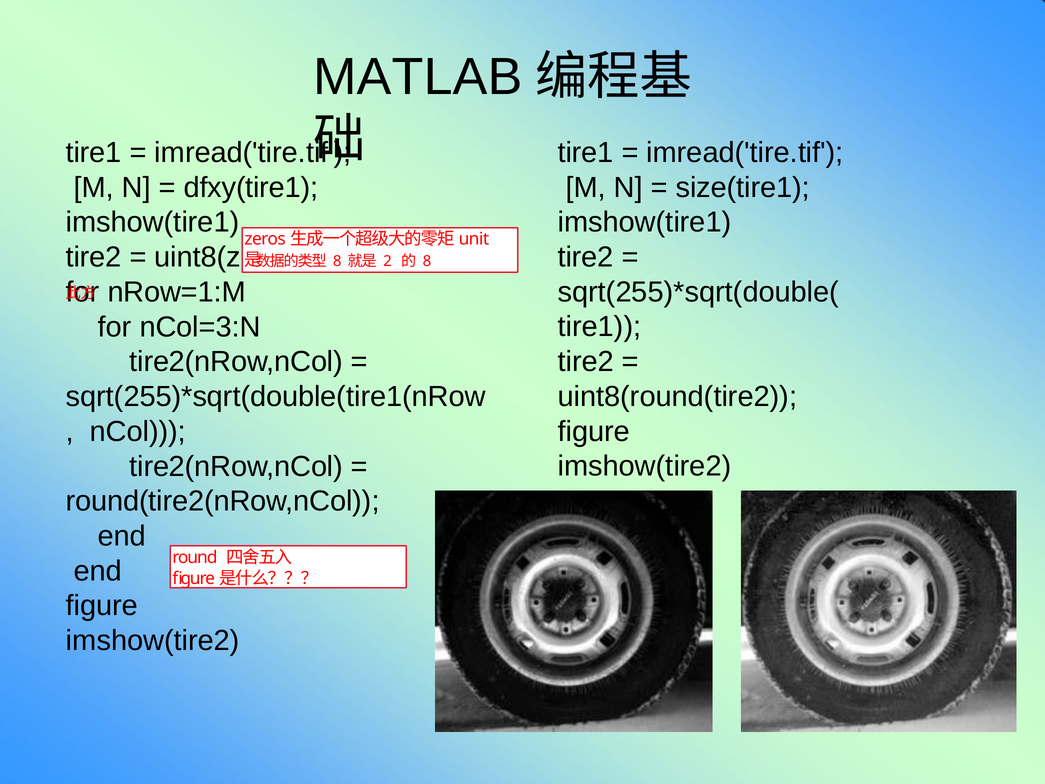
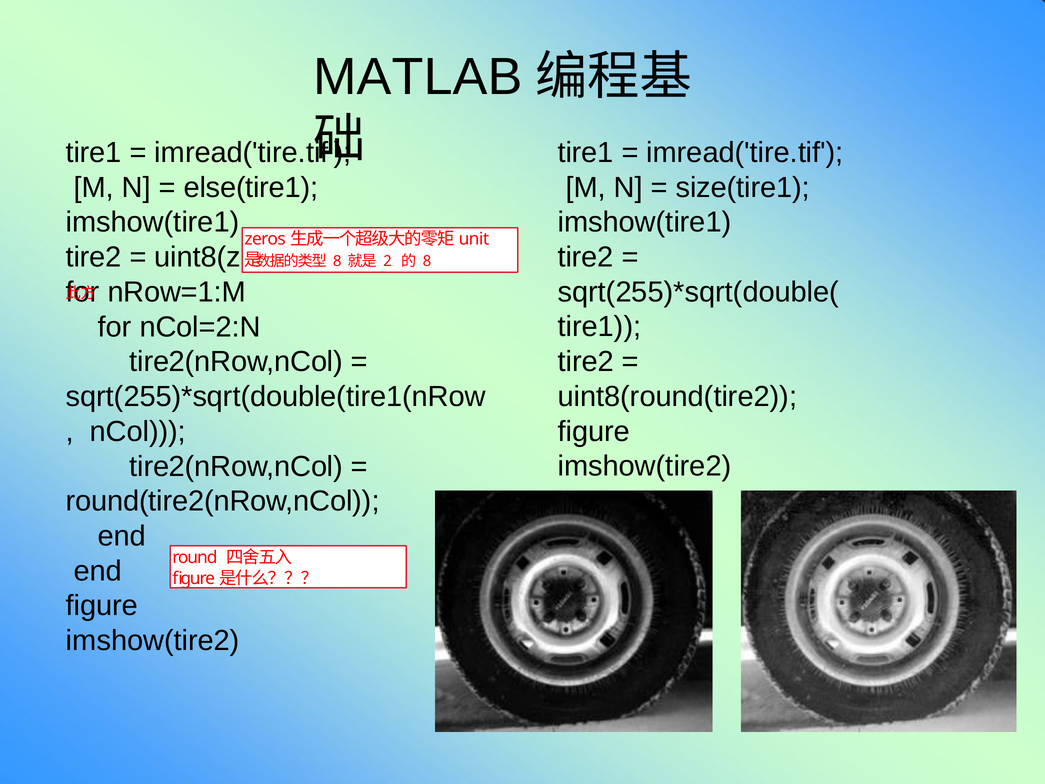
dfxy(tire1: dfxy(tire1 -> else(tire1
nCol=3:N: nCol=3:N -> nCol=2:N
